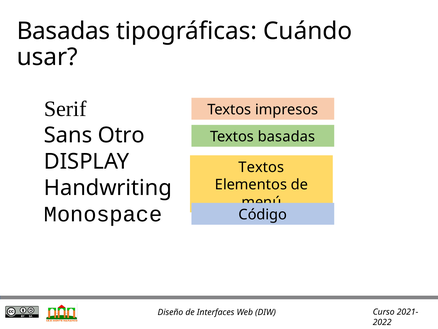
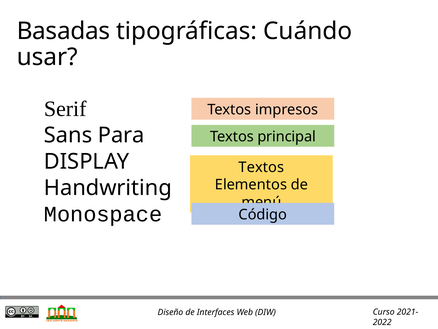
Otro: Otro -> Para
Textos basadas: basadas -> principal
